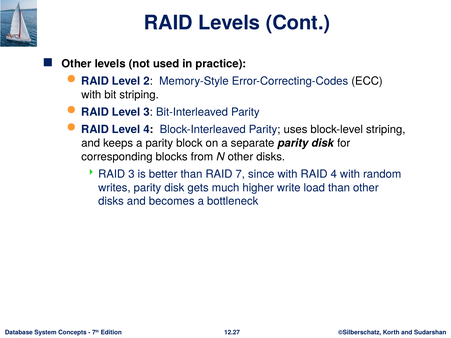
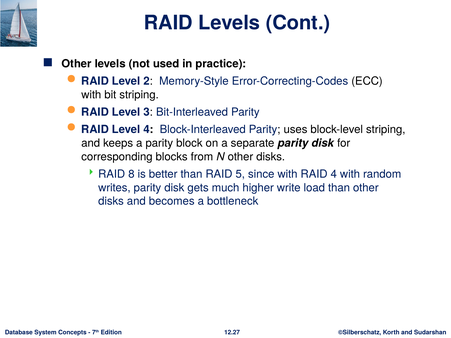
RAID 3: 3 -> 8
7: 7 -> 5
